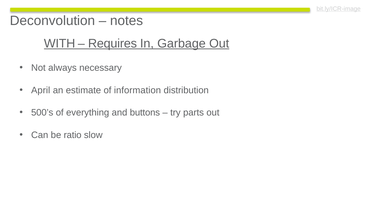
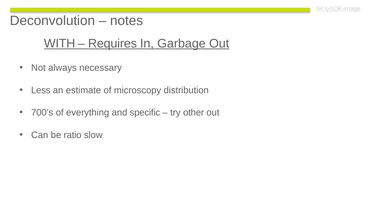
April: April -> Less
information: information -> microscopy
500’s: 500’s -> 700’s
buttons: buttons -> specific
parts: parts -> other
